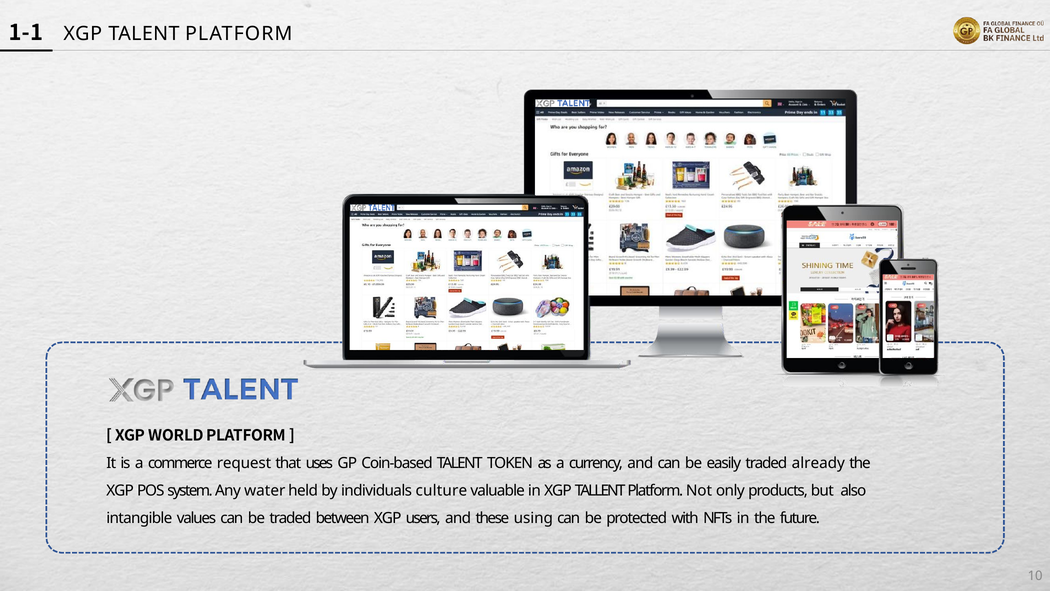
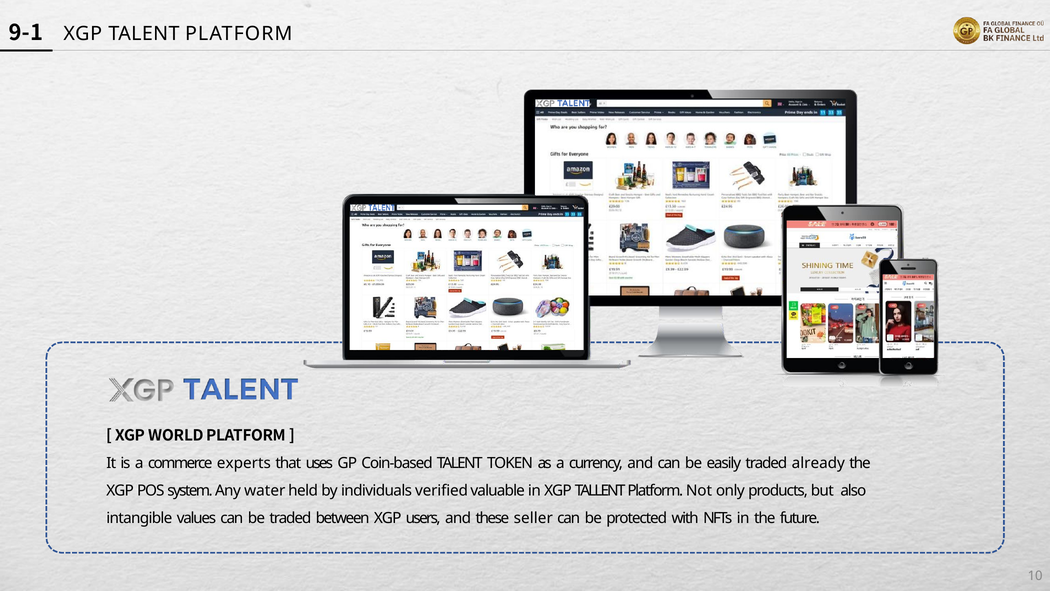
1-1: 1-1 -> 9-1
request: request -> experts
culture: culture -> verified
using: using -> seller
